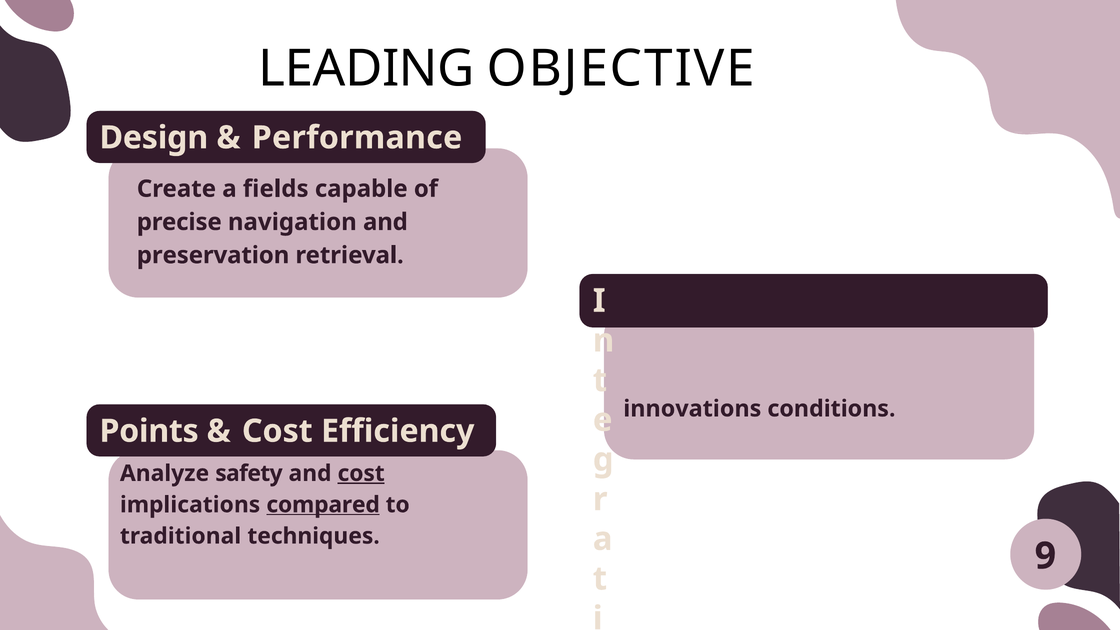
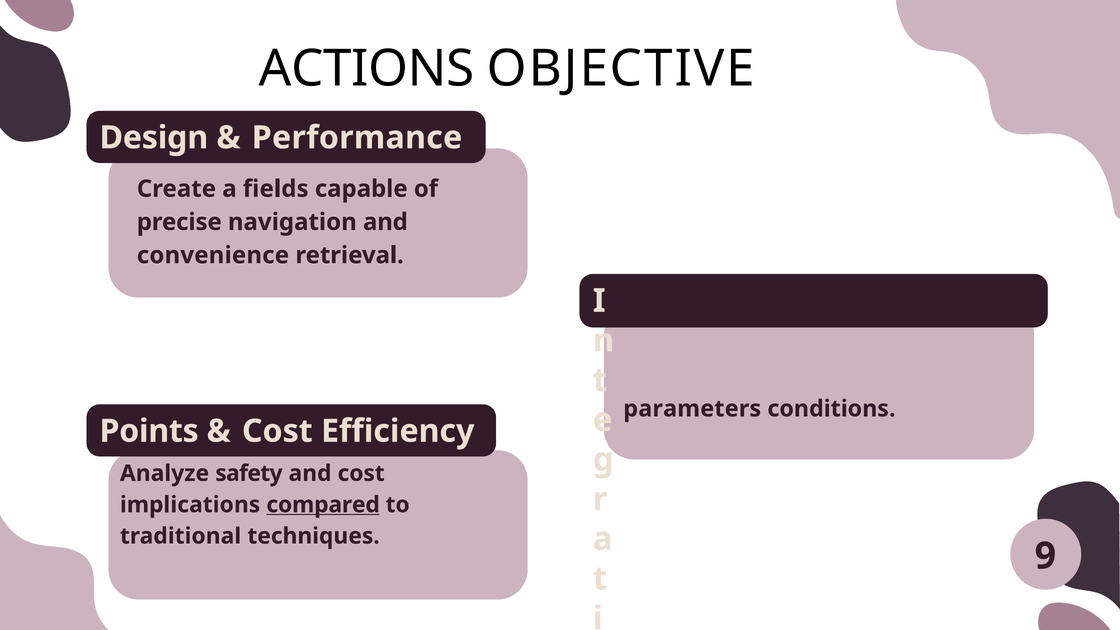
LEADING: LEADING -> ACTIONS
preservation: preservation -> convenience
innovations: innovations -> parameters
cost at (361, 473) underline: present -> none
